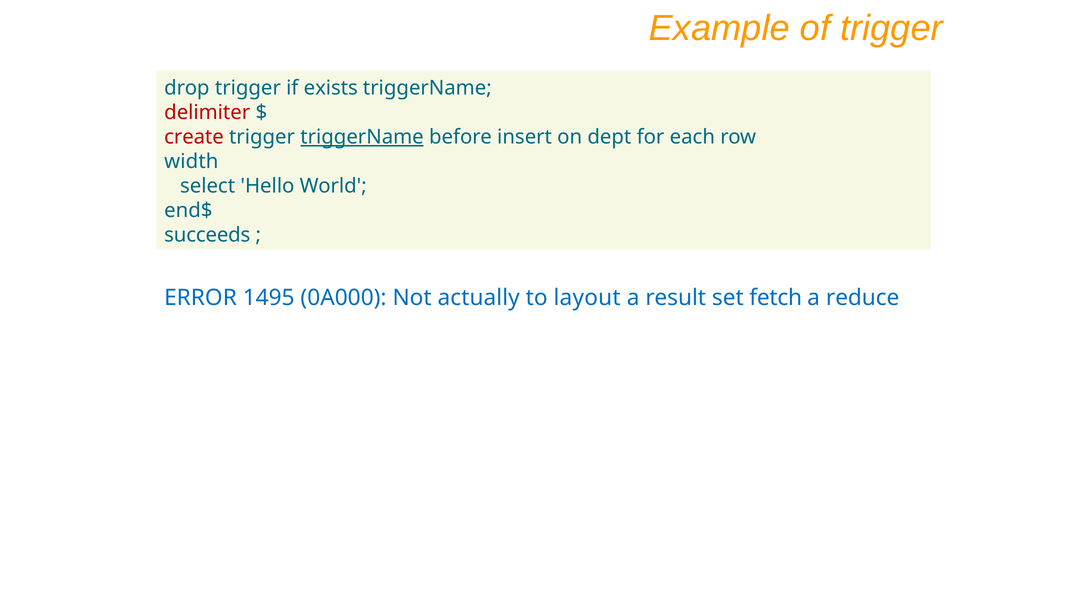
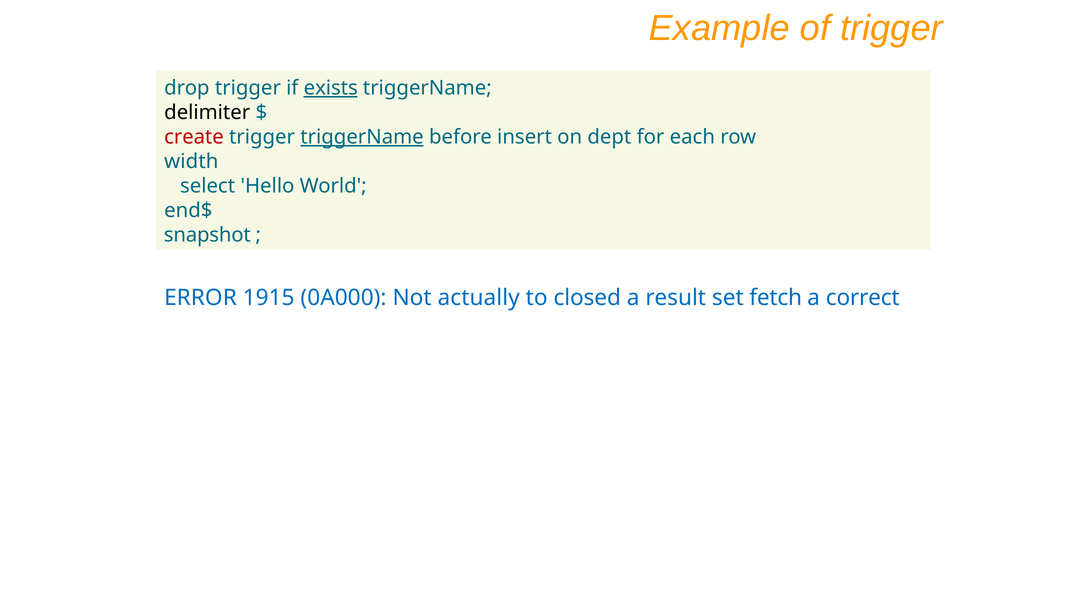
exists underline: none -> present
delimiter colour: red -> black
succeeds: succeeds -> snapshot
1495: 1495 -> 1915
layout: layout -> closed
reduce: reduce -> correct
